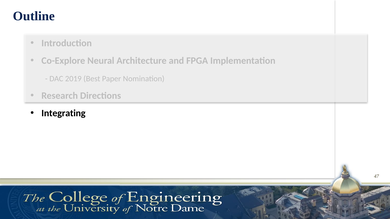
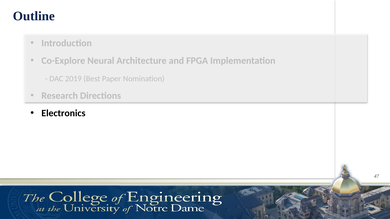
Integrating: Integrating -> Electronics
